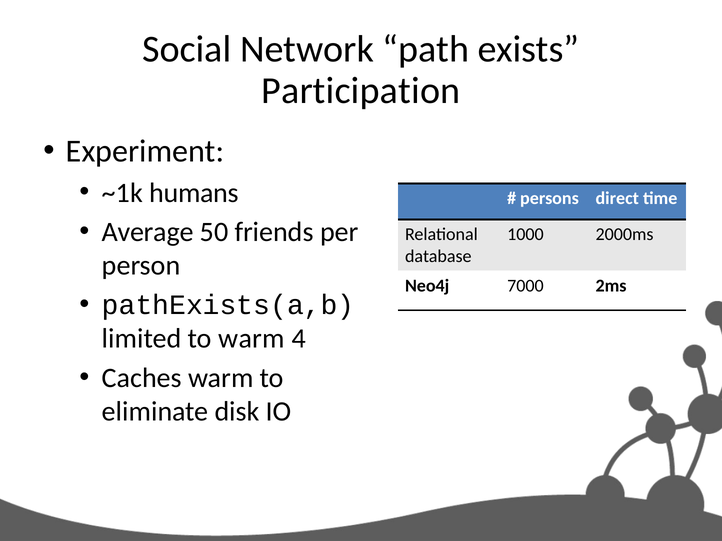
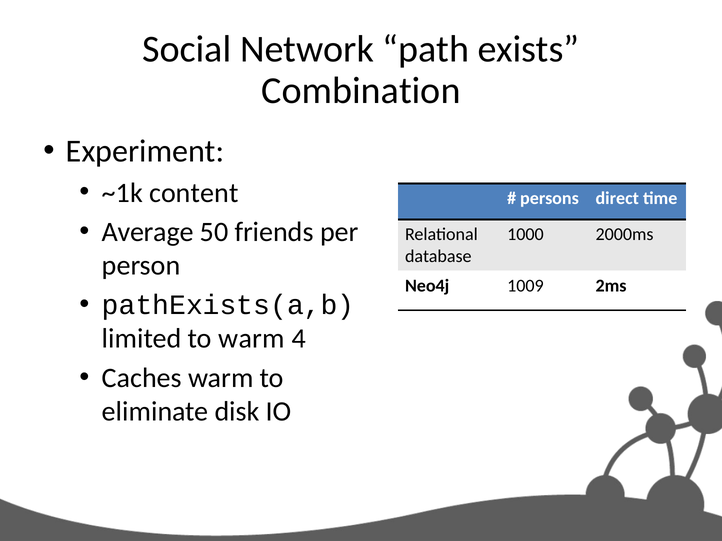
Participation: Participation -> Combination
humans: humans -> content
7000: 7000 -> 1009
